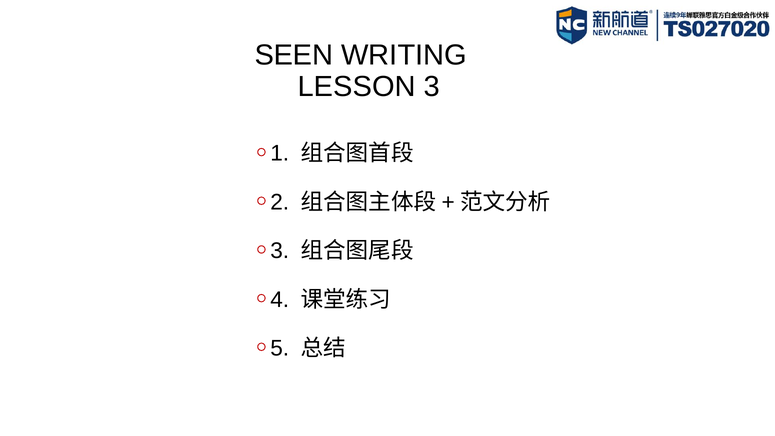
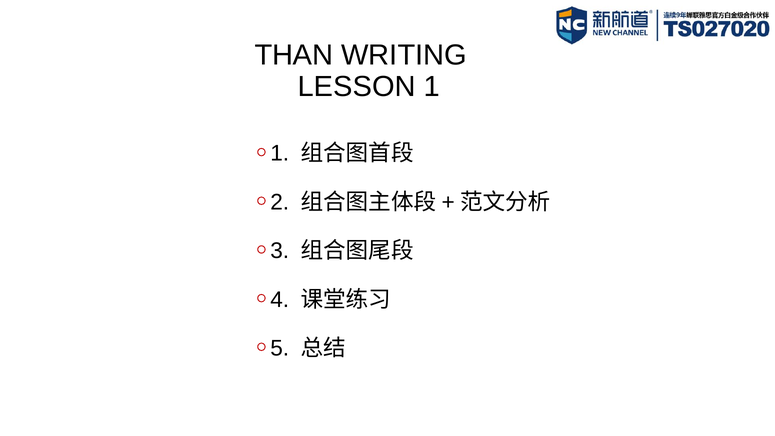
SEEN: SEEN -> THAN
LESSON 3: 3 -> 1
